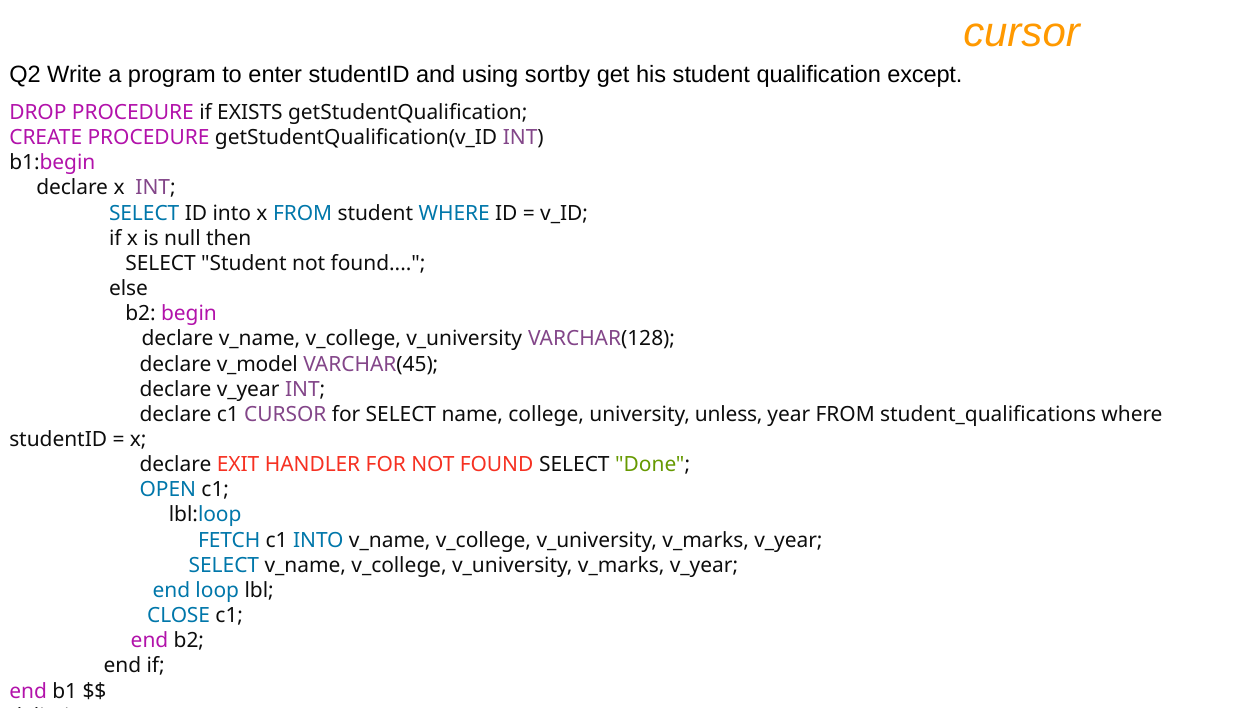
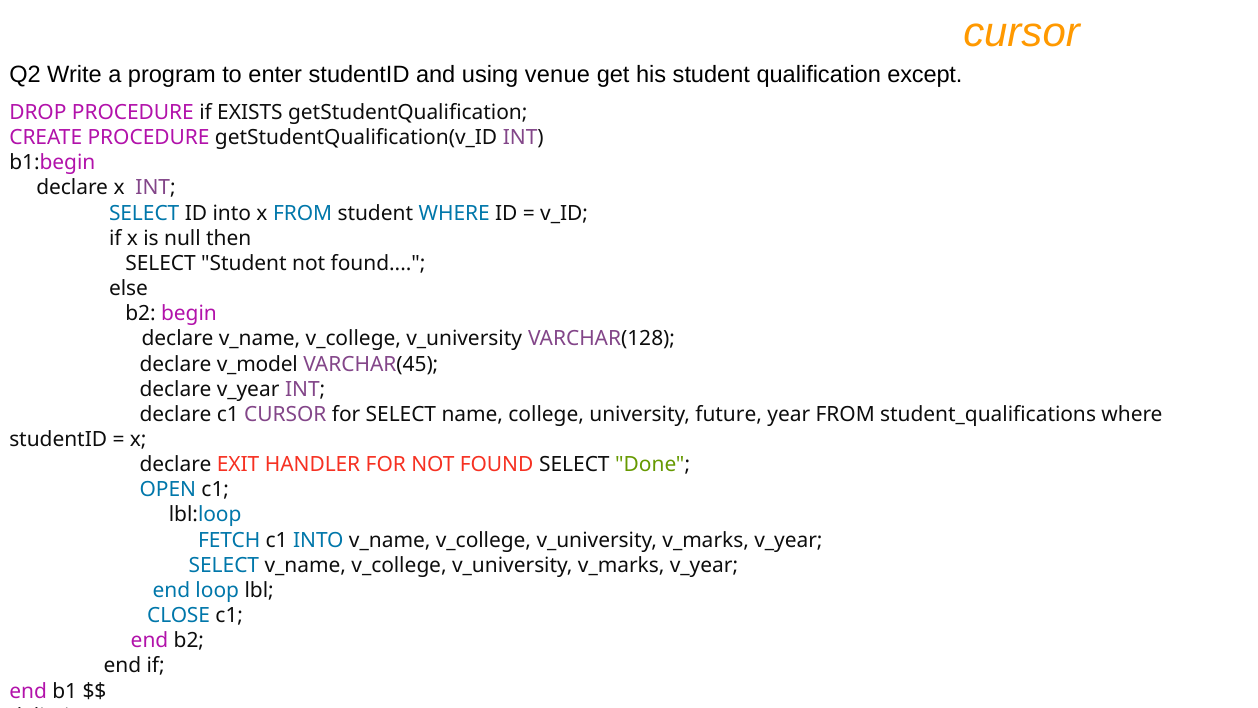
sortby: sortby -> venue
unless: unless -> future
